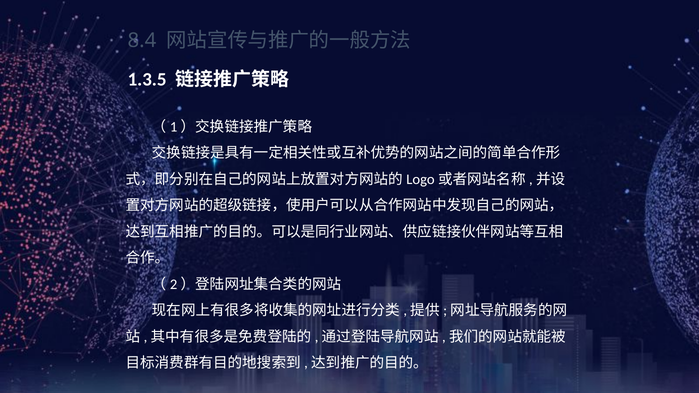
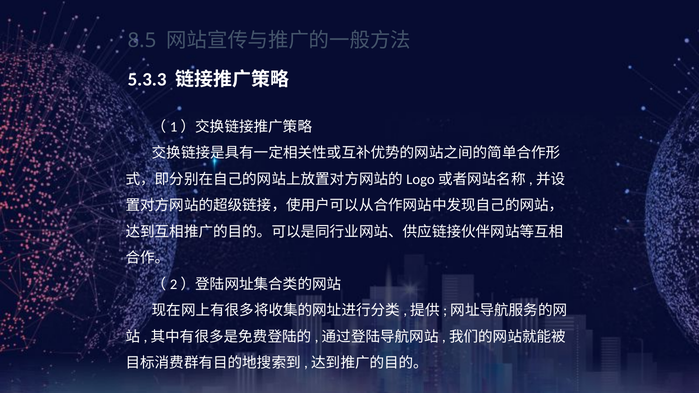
8.4: 8.4 -> 8.5
1.3.5: 1.3.5 -> 5.3.3
